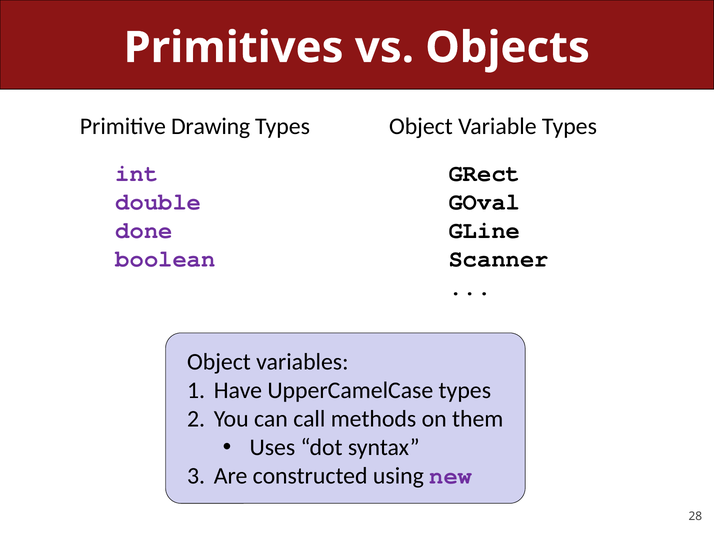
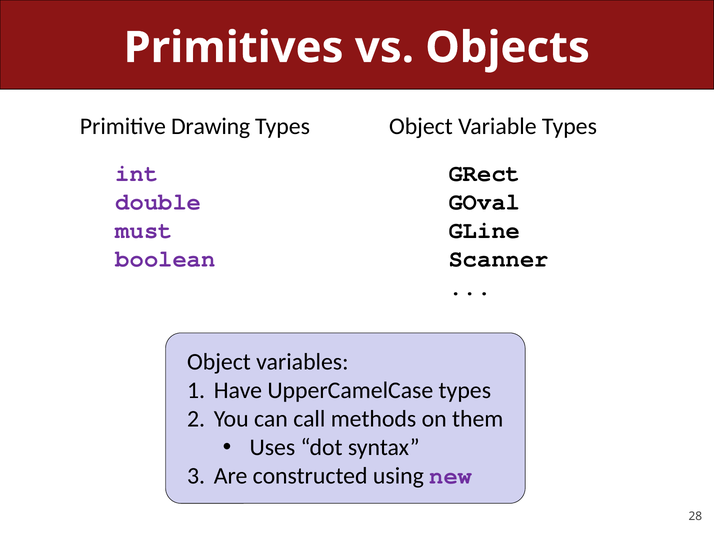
done: done -> must
